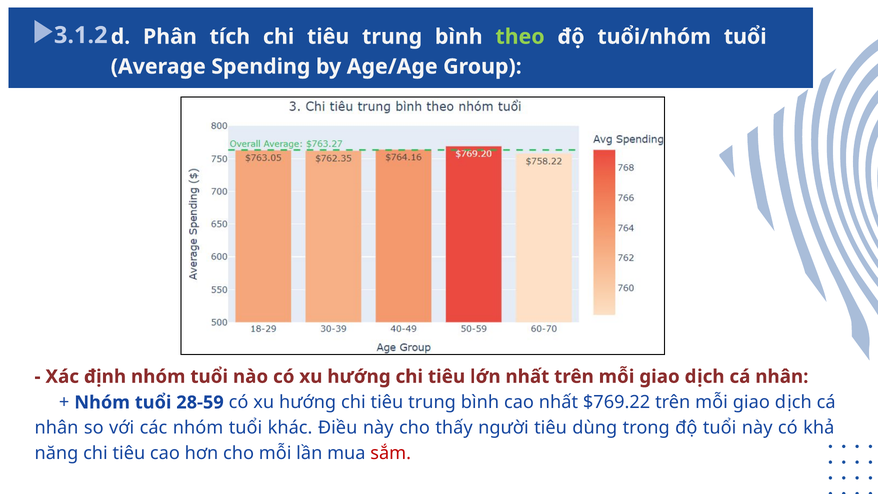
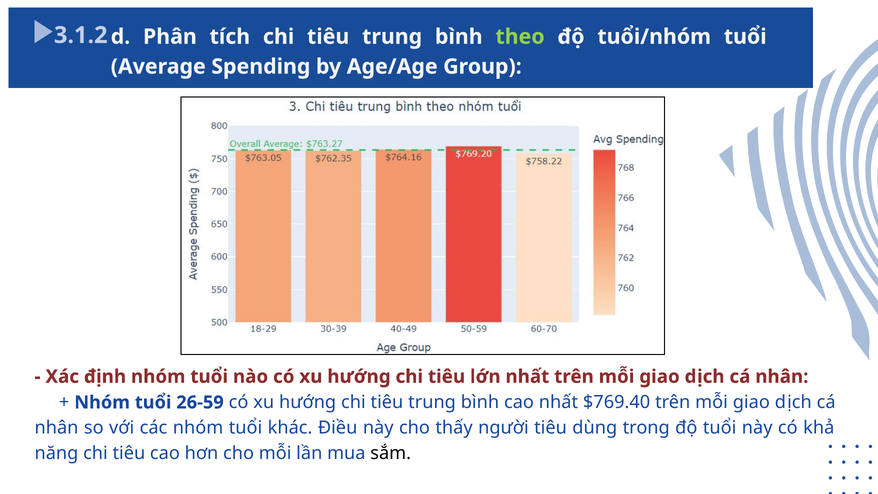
28-59: 28-59 -> 26-59
$769.22: $769.22 -> $769.40
sắm colour: red -> black
